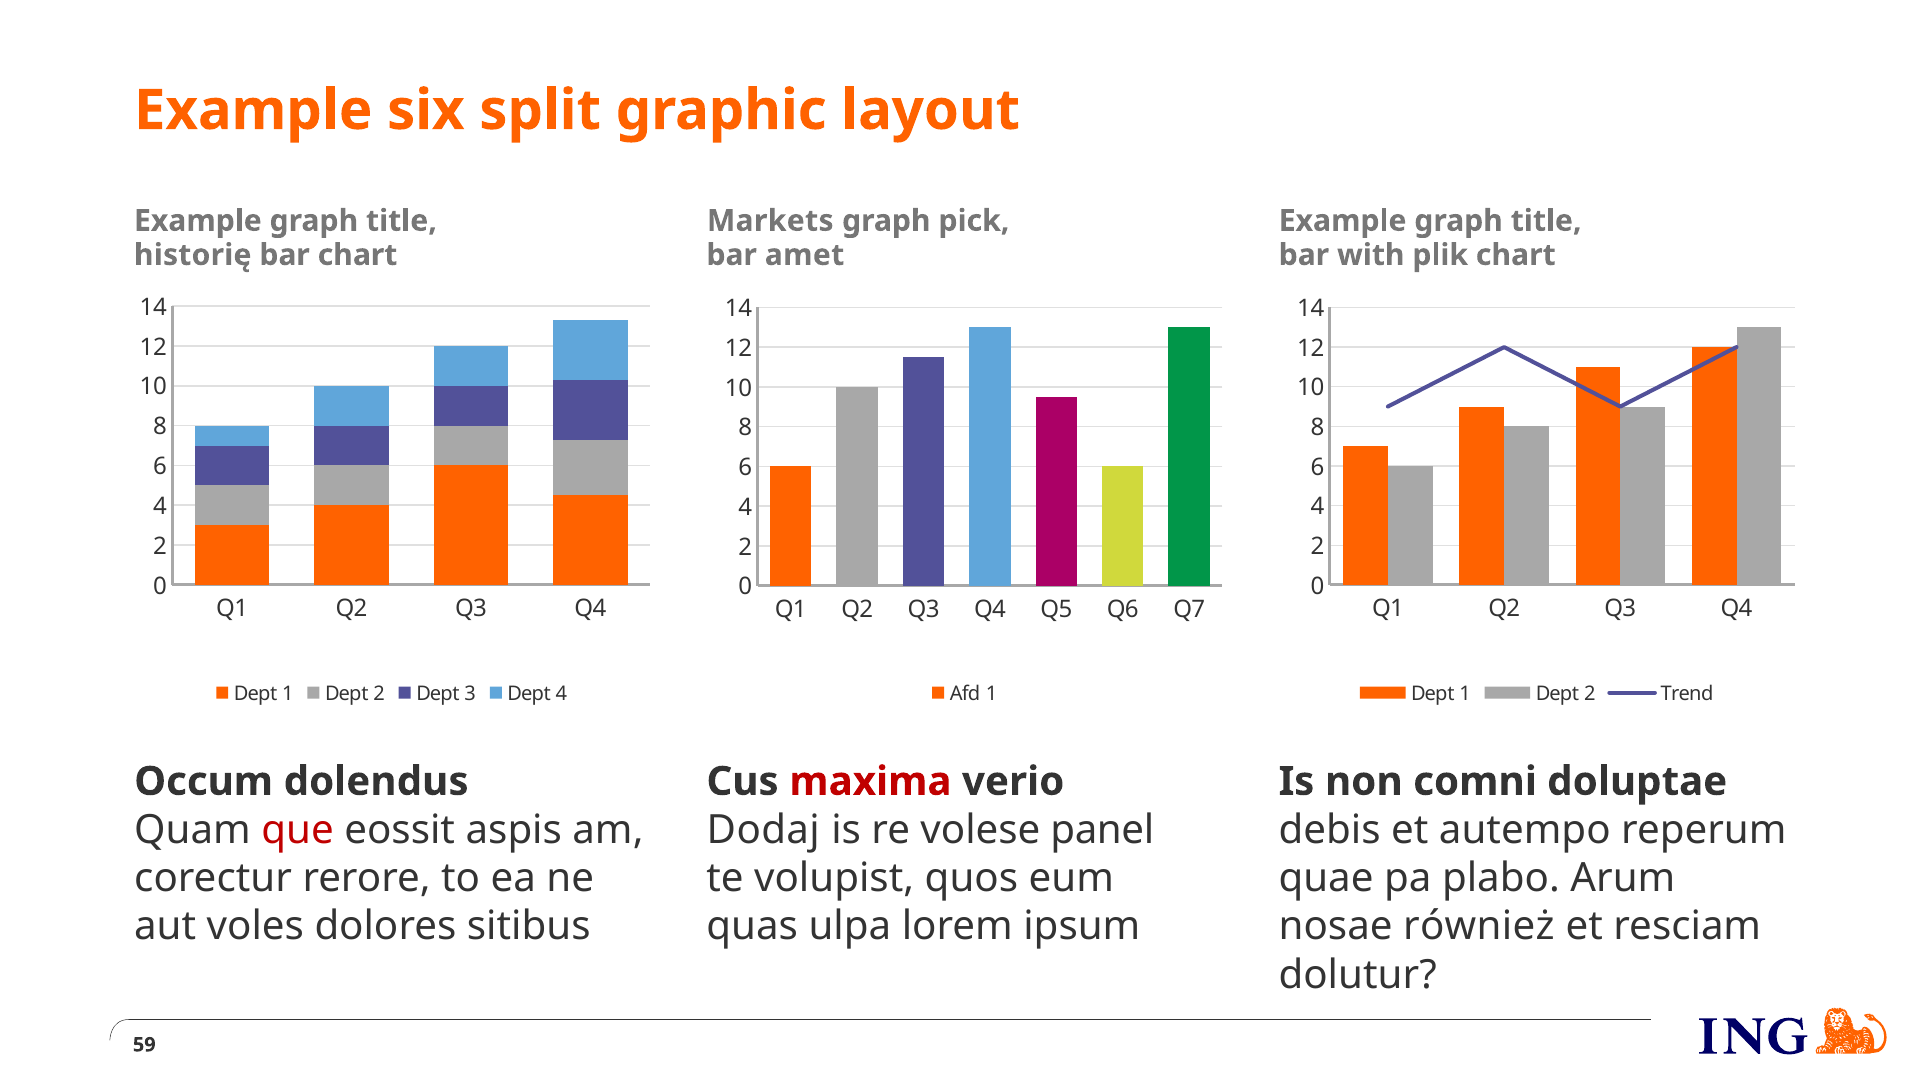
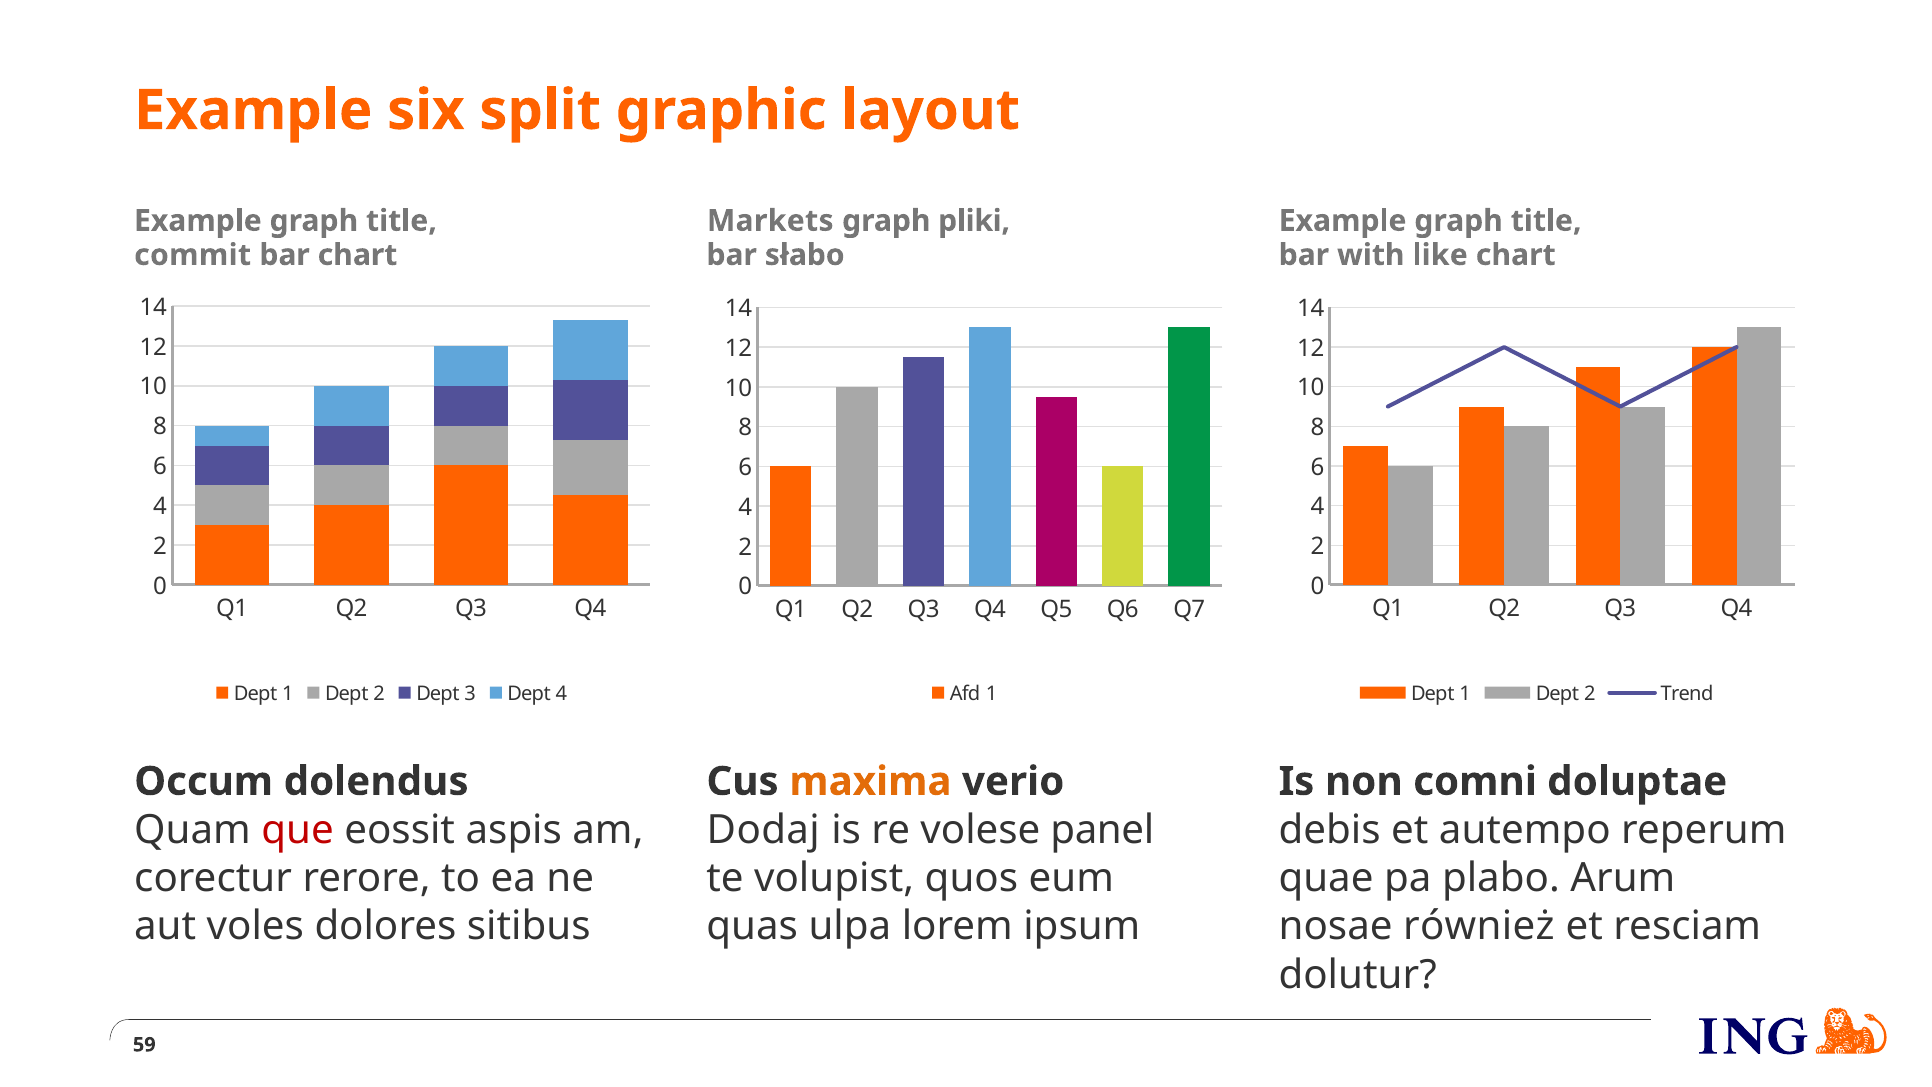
pick: pick -> pliki
historię: historię -> commit
amet: amet -> słabo
plik: plik -> like
maxima colour: red -> orange
